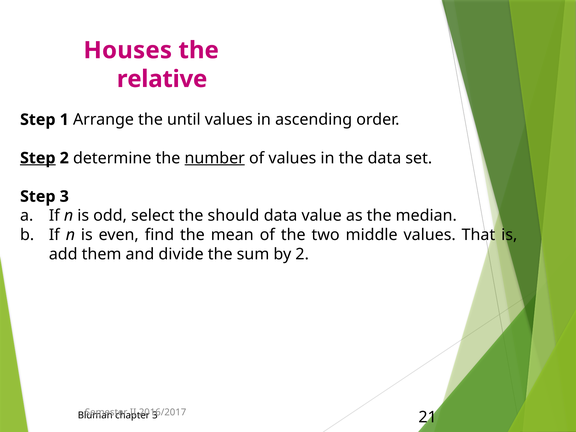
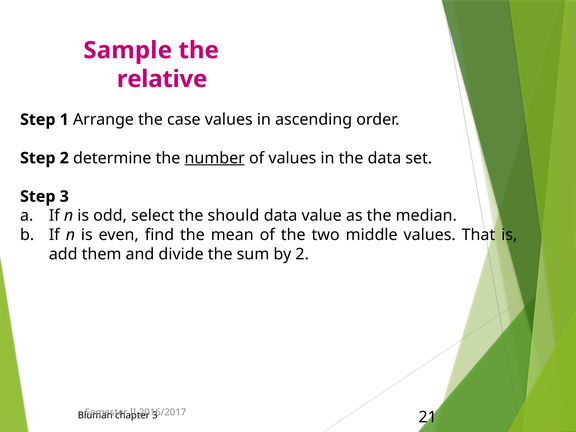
Houses: Houses -> Sample
until: until -> case
Step at (38, 158) underline: present -> none
